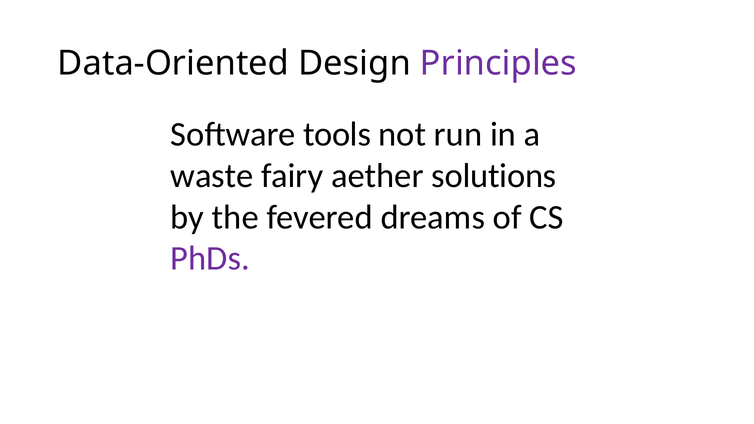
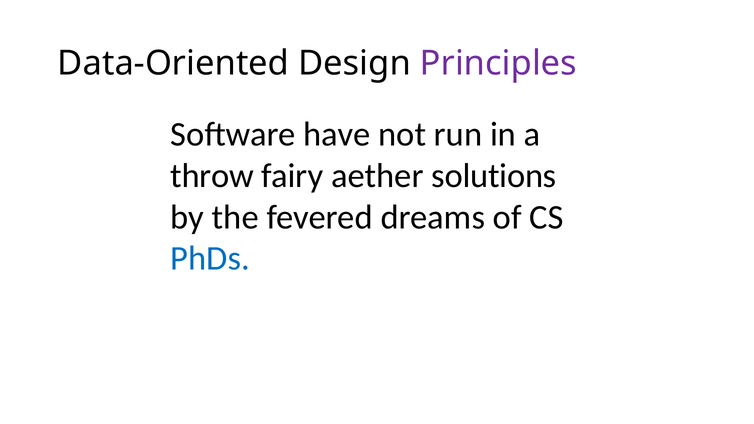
tools: tools -> have
waste: waste -> throw
PhDs colour: purple -> blue
